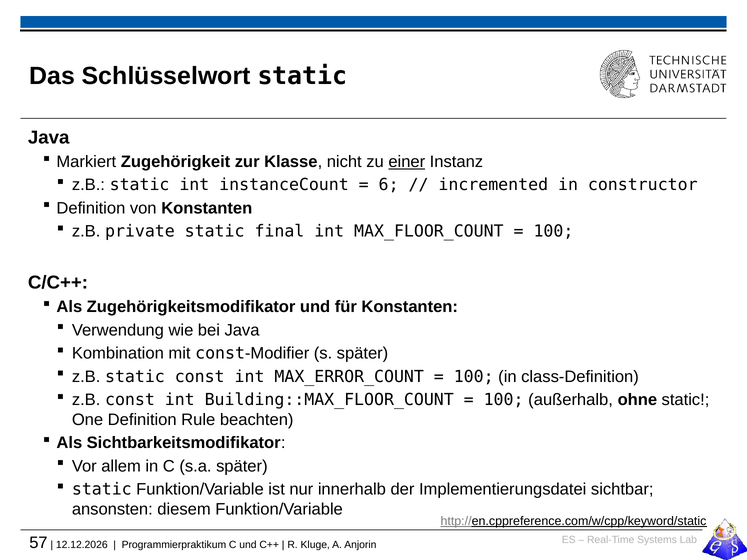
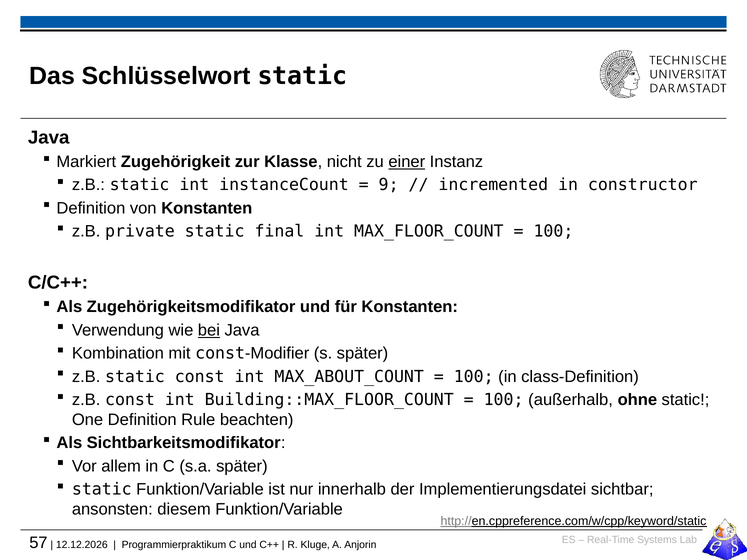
6: 6 -> 9
bei underline: none -> present
MAX_ERROR_COUNT: MAX_ERROR_COUNT -> MAX_ABOUT_COUNT
